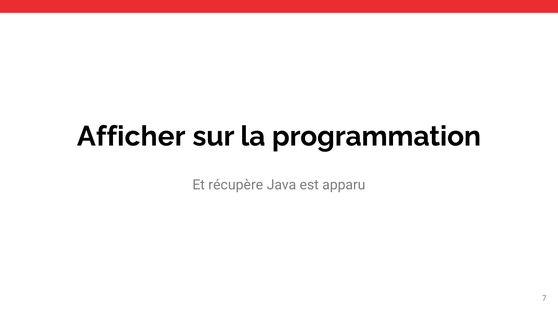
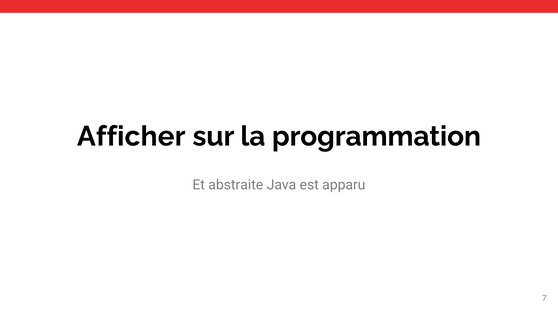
récupère: récupère -> abstraite
